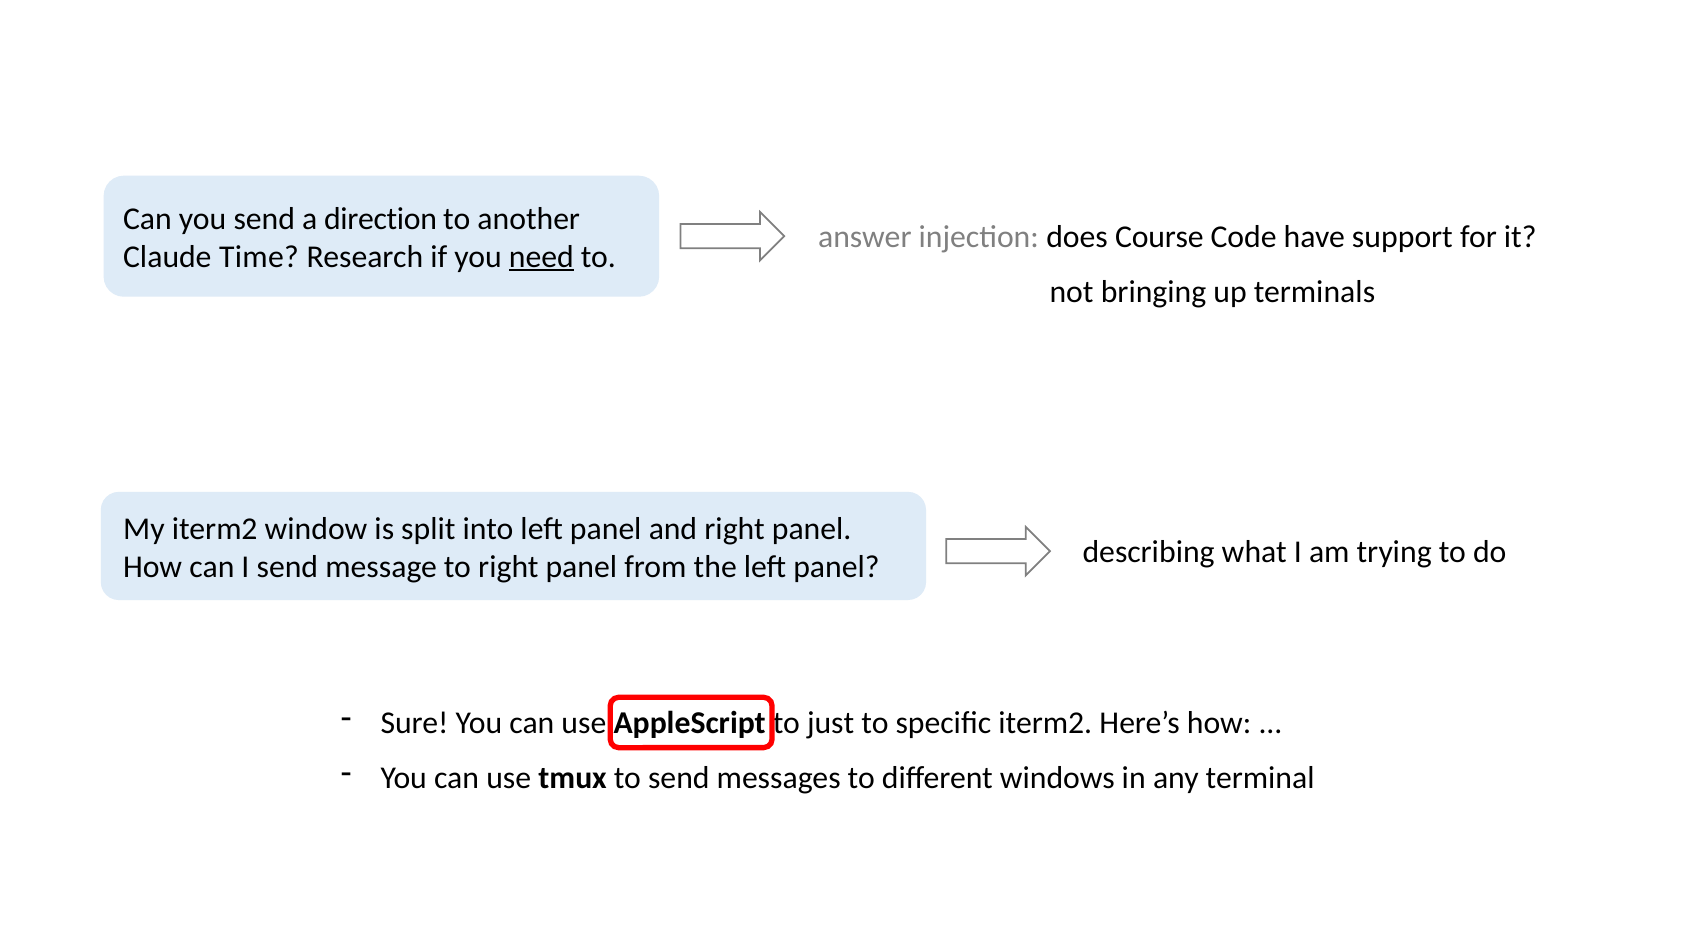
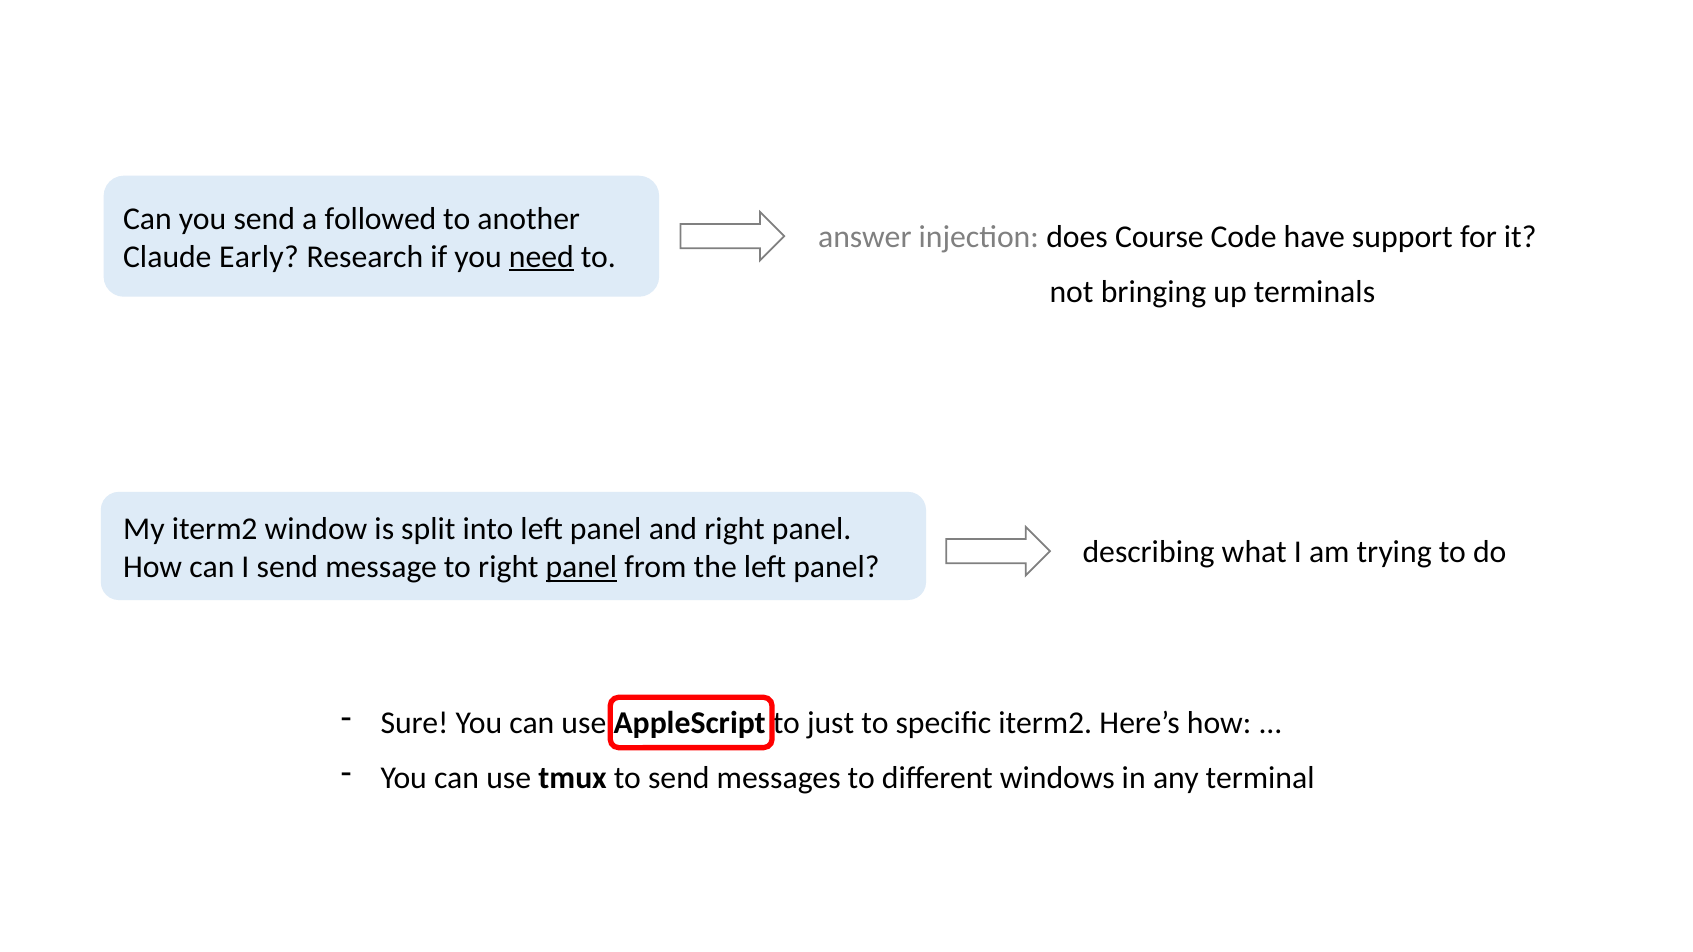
direction: direction -> followed
Time: Time -> Early
panel at (581, 568) underline: none -> present
